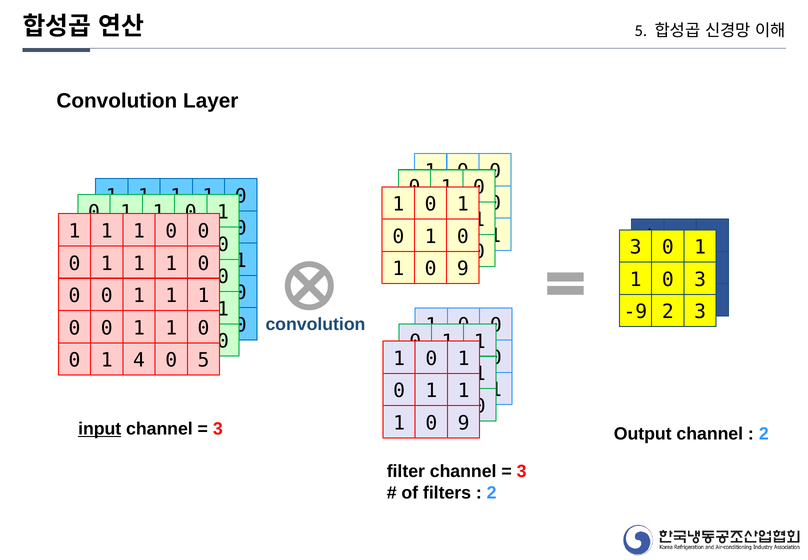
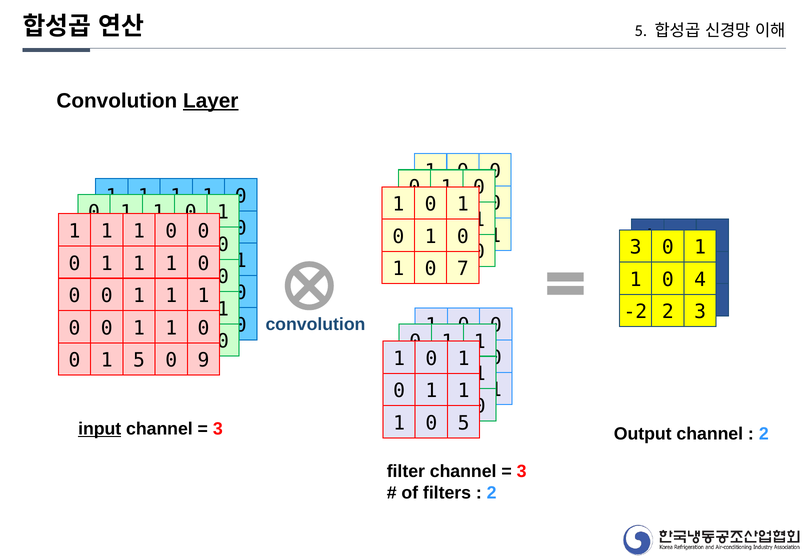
Layer underline: none -> present
9 at (463, 269): 9 -> 7
0 3: 3 -> 4
-9: -9 -> -2
4 at (139, 360): 4 -> 5
0 5: 5 -> 9
9 at (464, 423): 9 -> 5
